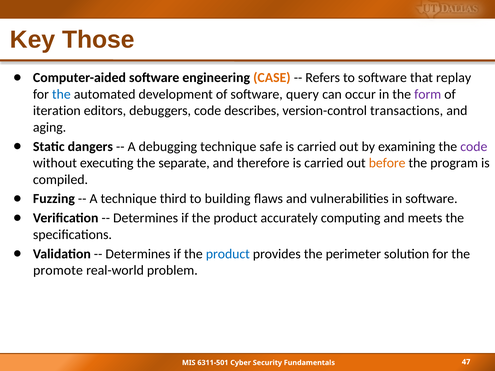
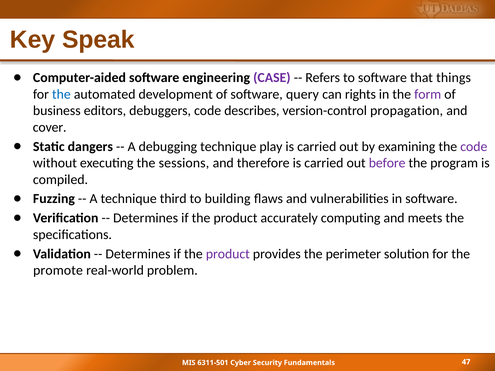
Those: Those -> Speak
CASE colour: orange -> purple
replay: replay -> things
occur: occur -> rights
iteration: iteration -> business
transactions: transactions -> propagation
aging: aging -> cover
safe: safe -> play
separate: separate -> sessions
before colour: orange -> purple
product at (228, 254) colour: blue -> purple
